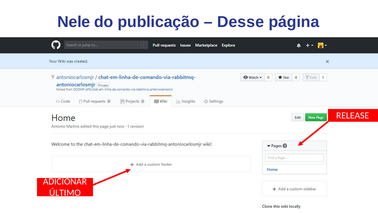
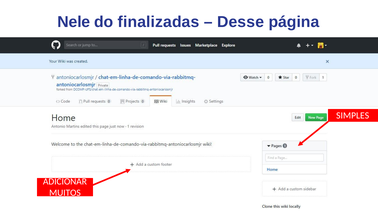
publicação: publicação -> finalizadas
RELEASE: RELEASE -> SIMPLES
ÚLTIMO: ÚLTIMO -> MUITOS
